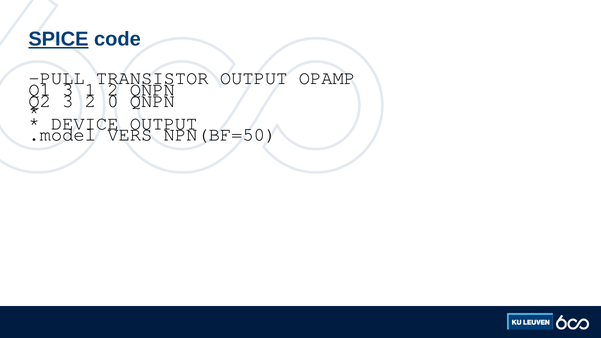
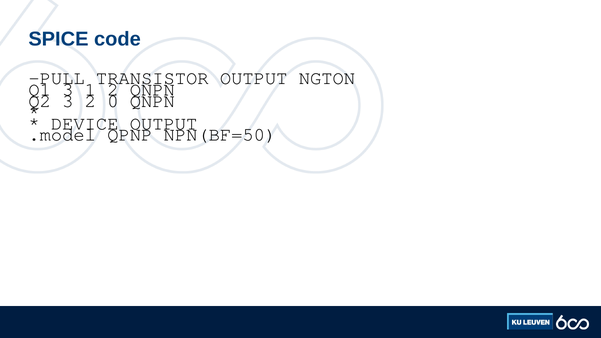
SPICE underline: present -> none
OPAMP: OPAMP -> NGTON
VERS: VERS -> QPNP
